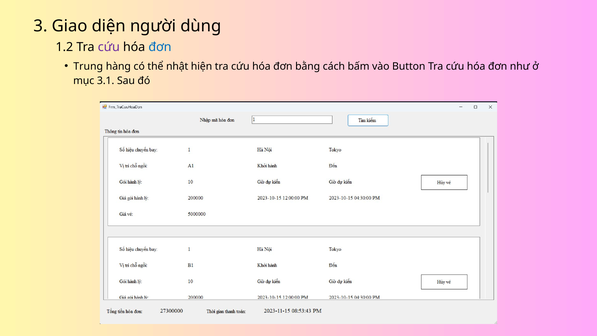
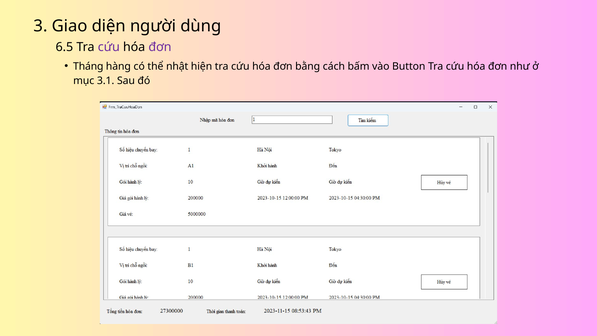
1.2: 1.2 -> 6.5
đơn at (160, 47) colour: blue -> purple
Trung: Trung -> Tháng
